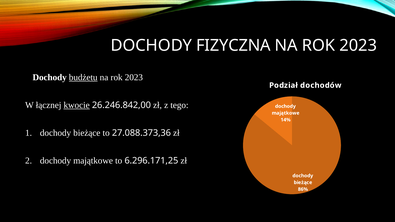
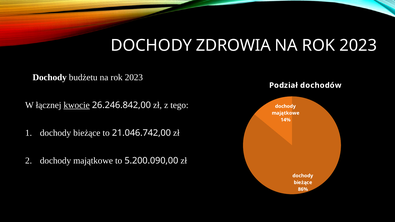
FIZYCZNA: FIZYCZNA -> ZDROWIA
budżetu underline: present -> none
27.088.373,36: 27.088.373,36 -> 21.046.742,00
6.296.171,25: 6.296.171,25 -> 5.200.090,00
